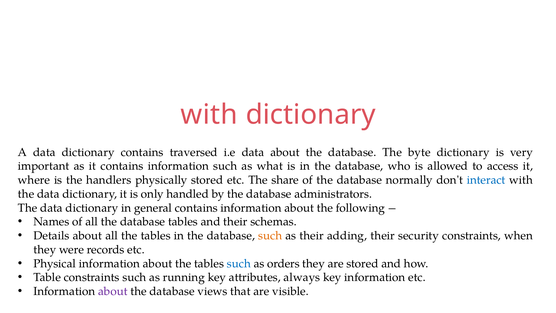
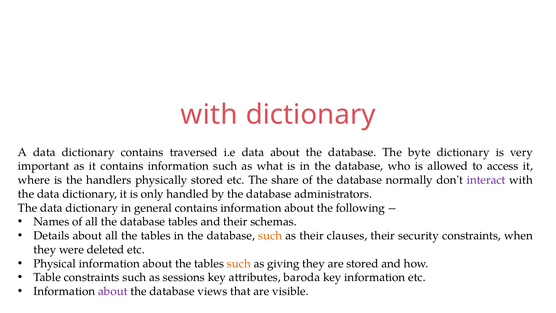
interact colour: blue -> purple
adding: adding -> clauses
records: records -> deleted
such at (239, 263) colour: blue -> orange
orders: orders -> giving
running: running -> sessions
always: always -> baroda
